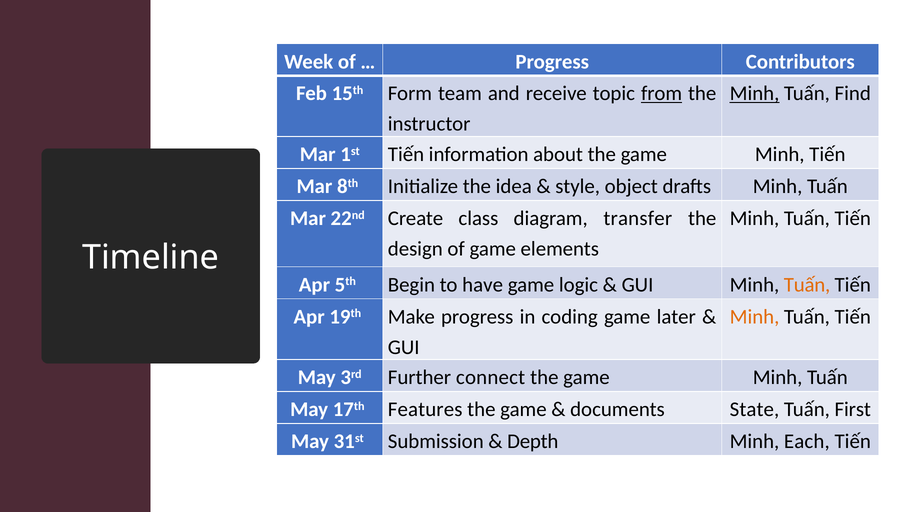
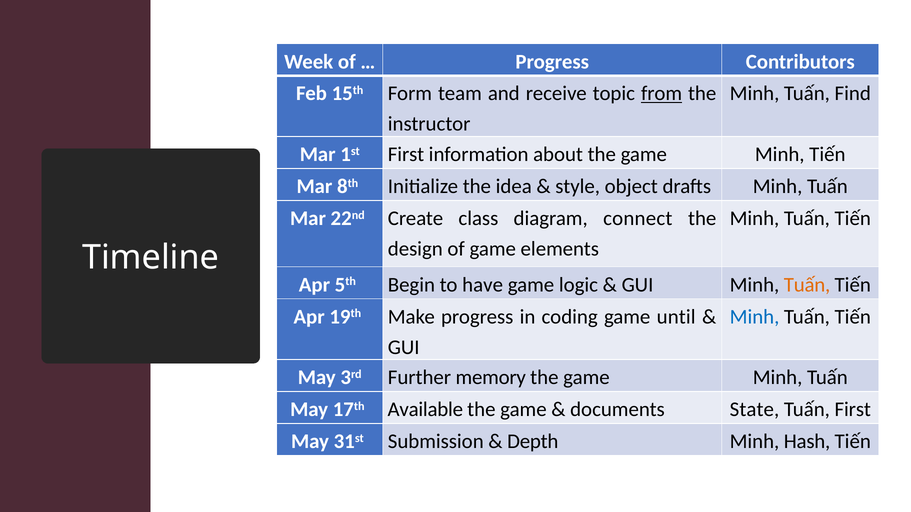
Minh at (755, 94) underline: present -> none
1st Tiến: Tiến -> First
transfer: transfer -> connect
later: later -> until
Minh at (755, 317) colour: orange -> blue
connect: connect -> memory
Features: Features -> Available
Each: Each -> Hash
